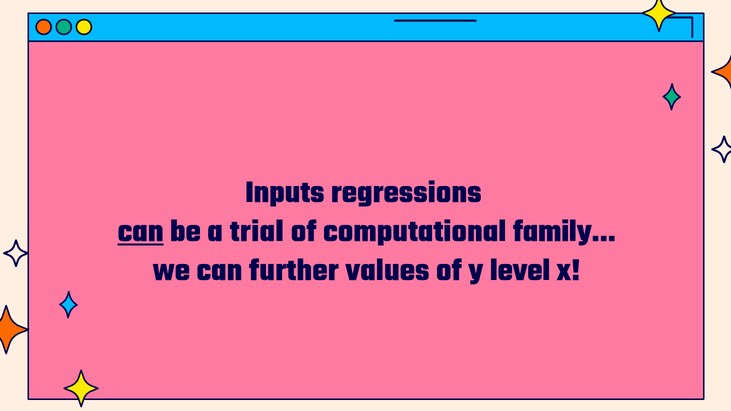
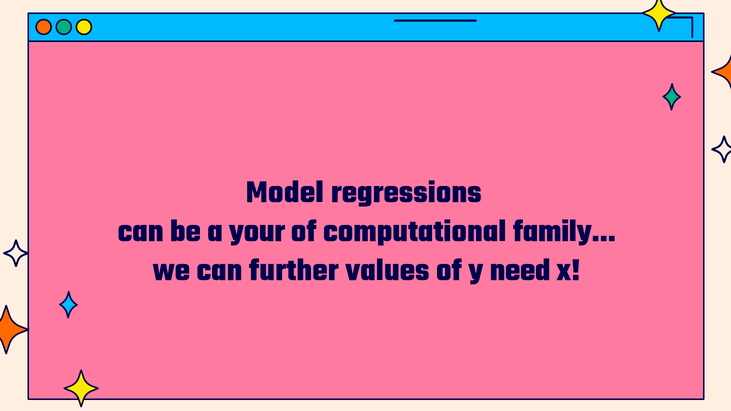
Inputs: Inputs -> Model
can at (141, 231) underline: present -> none
trial: trial -> your
level: level -> need
